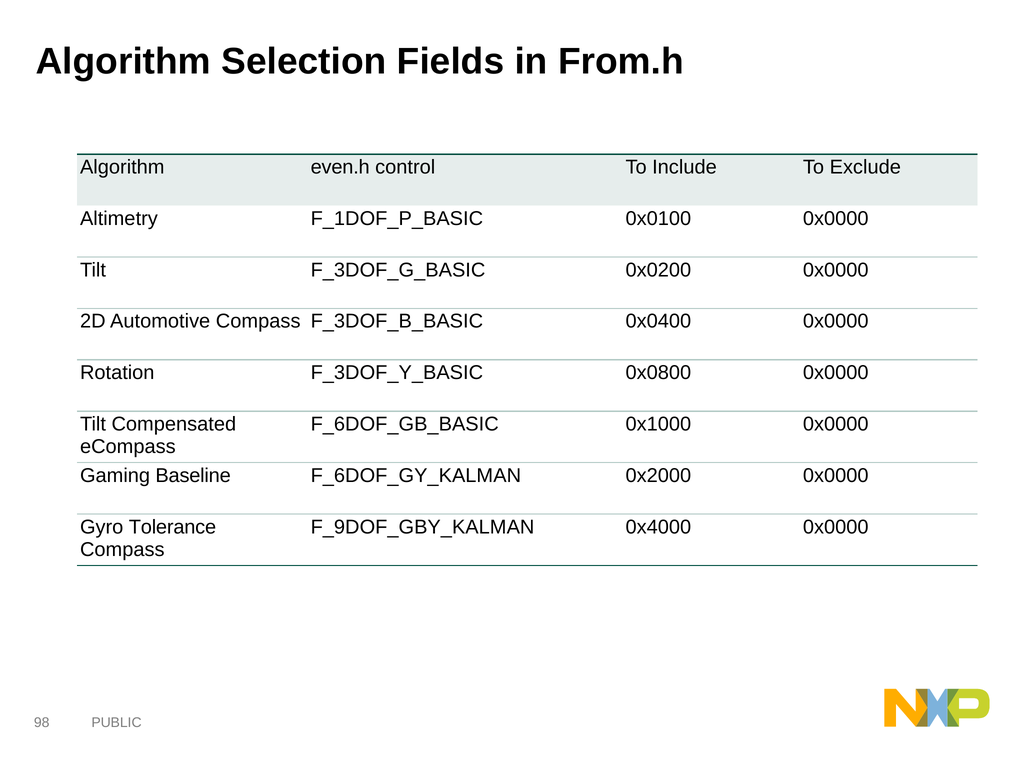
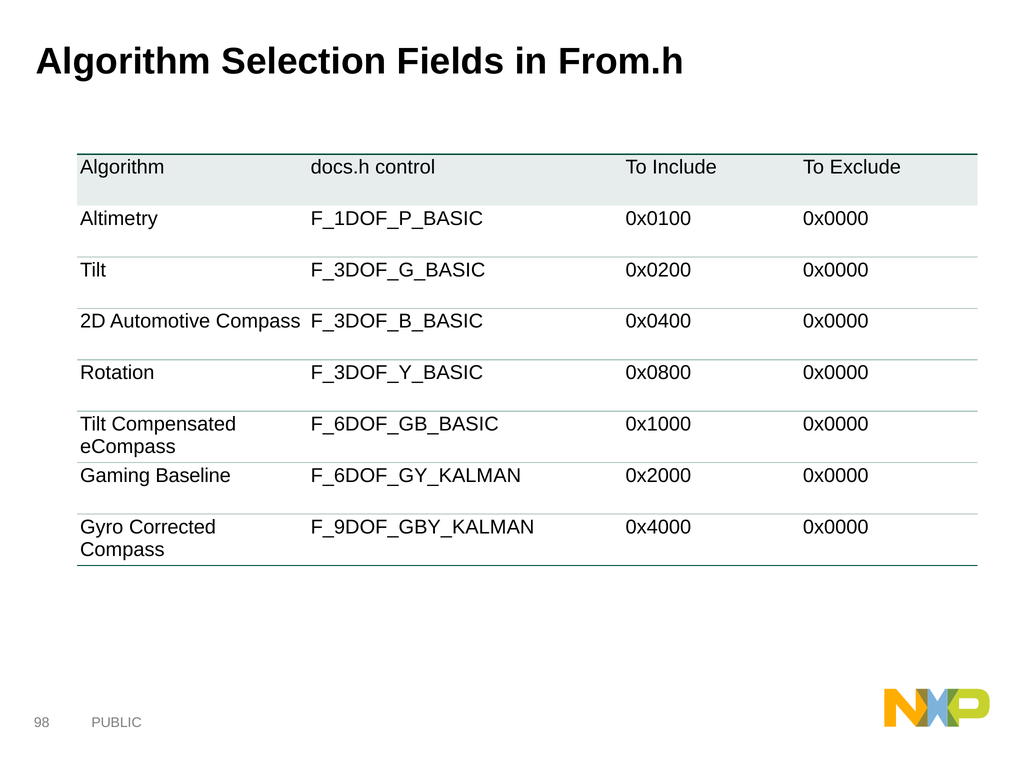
even.h: even.h -> docs.h
Tolerance: Tolerance -> Corrected
